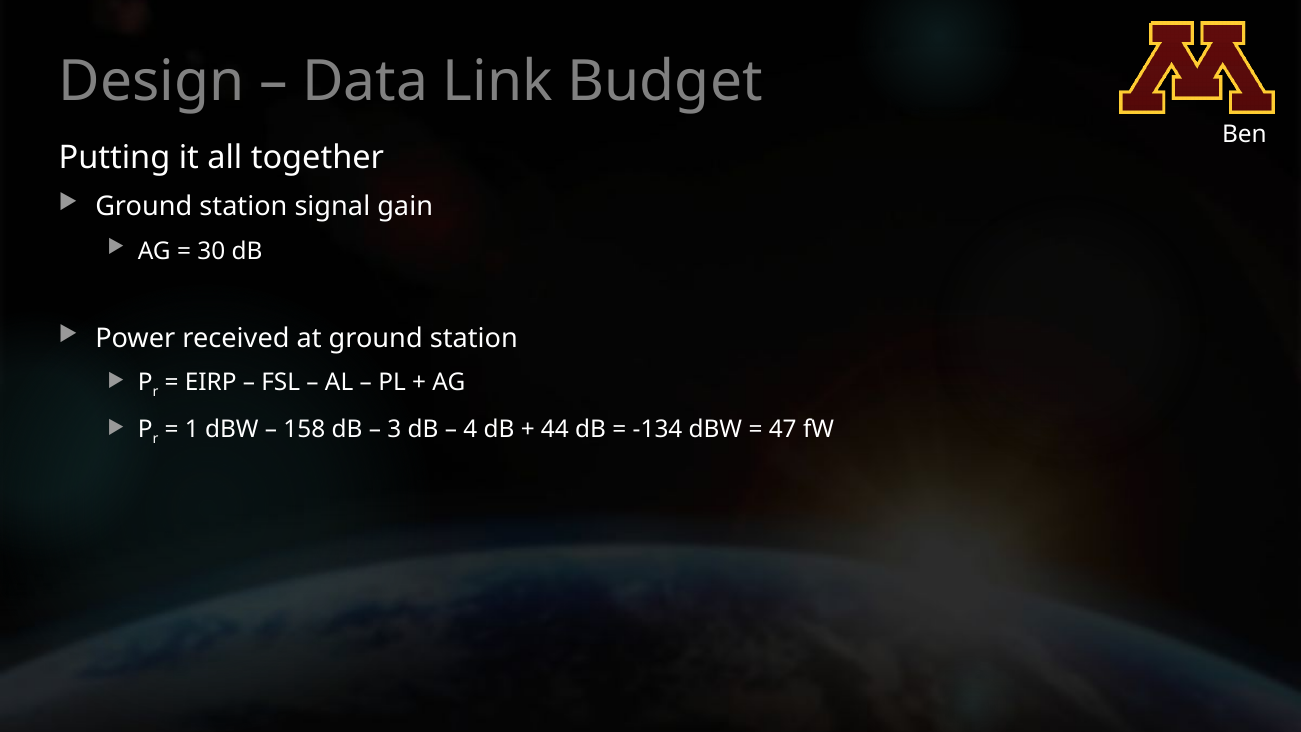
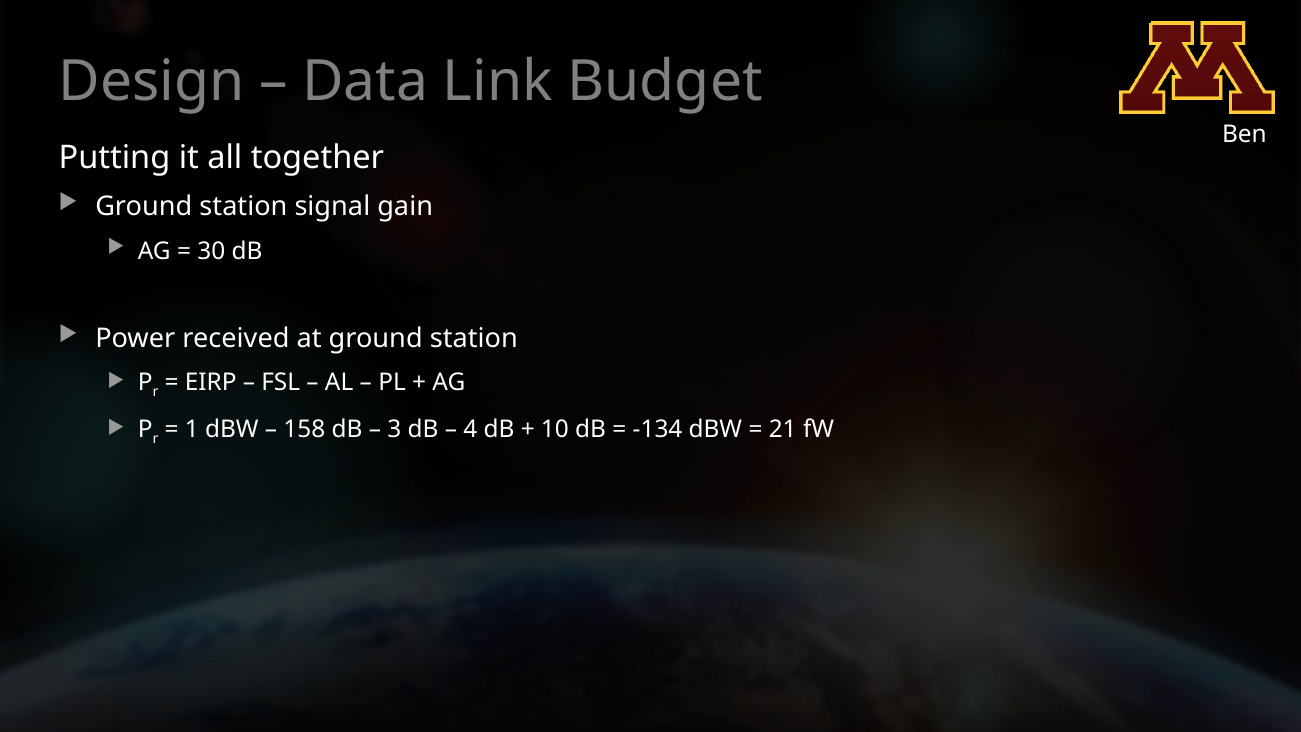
44: 44 -> 10
47: 47 -> 21
